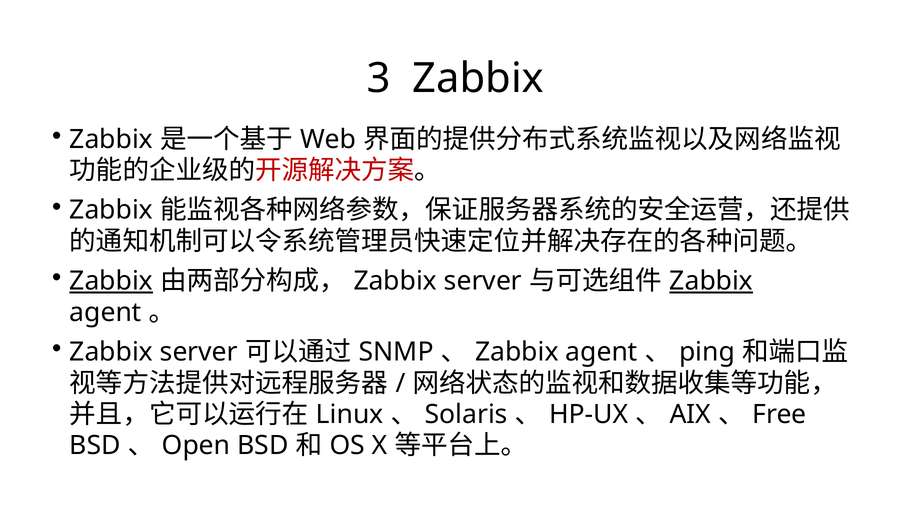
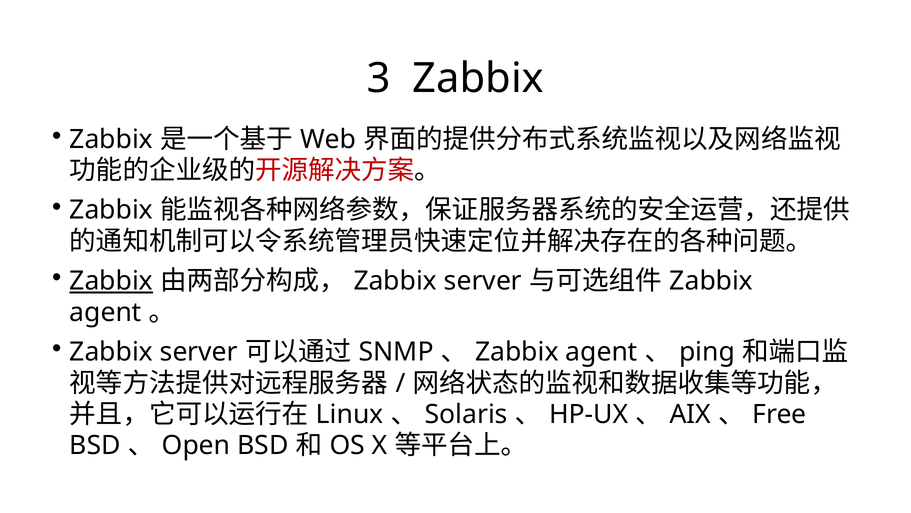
Zabbix at (711, 281) underline: present -> none
